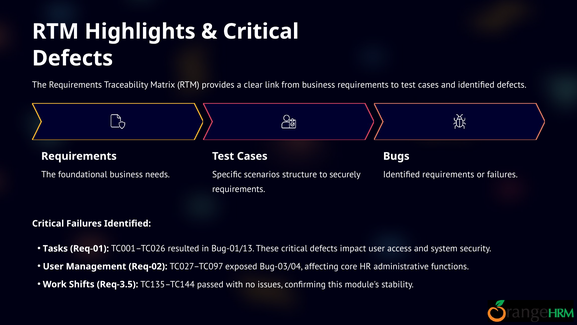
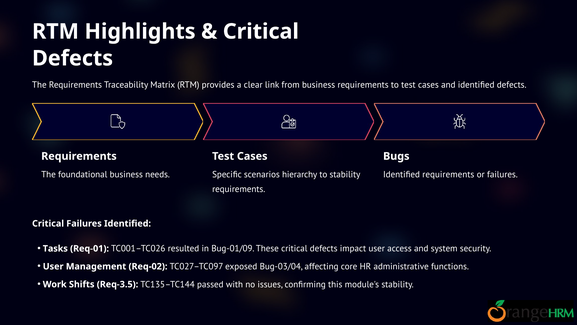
structure: structure -> hierarchy
to securely: securely -> stability
Bug-01/13: Bug-01/13 -> Bug-01/09
